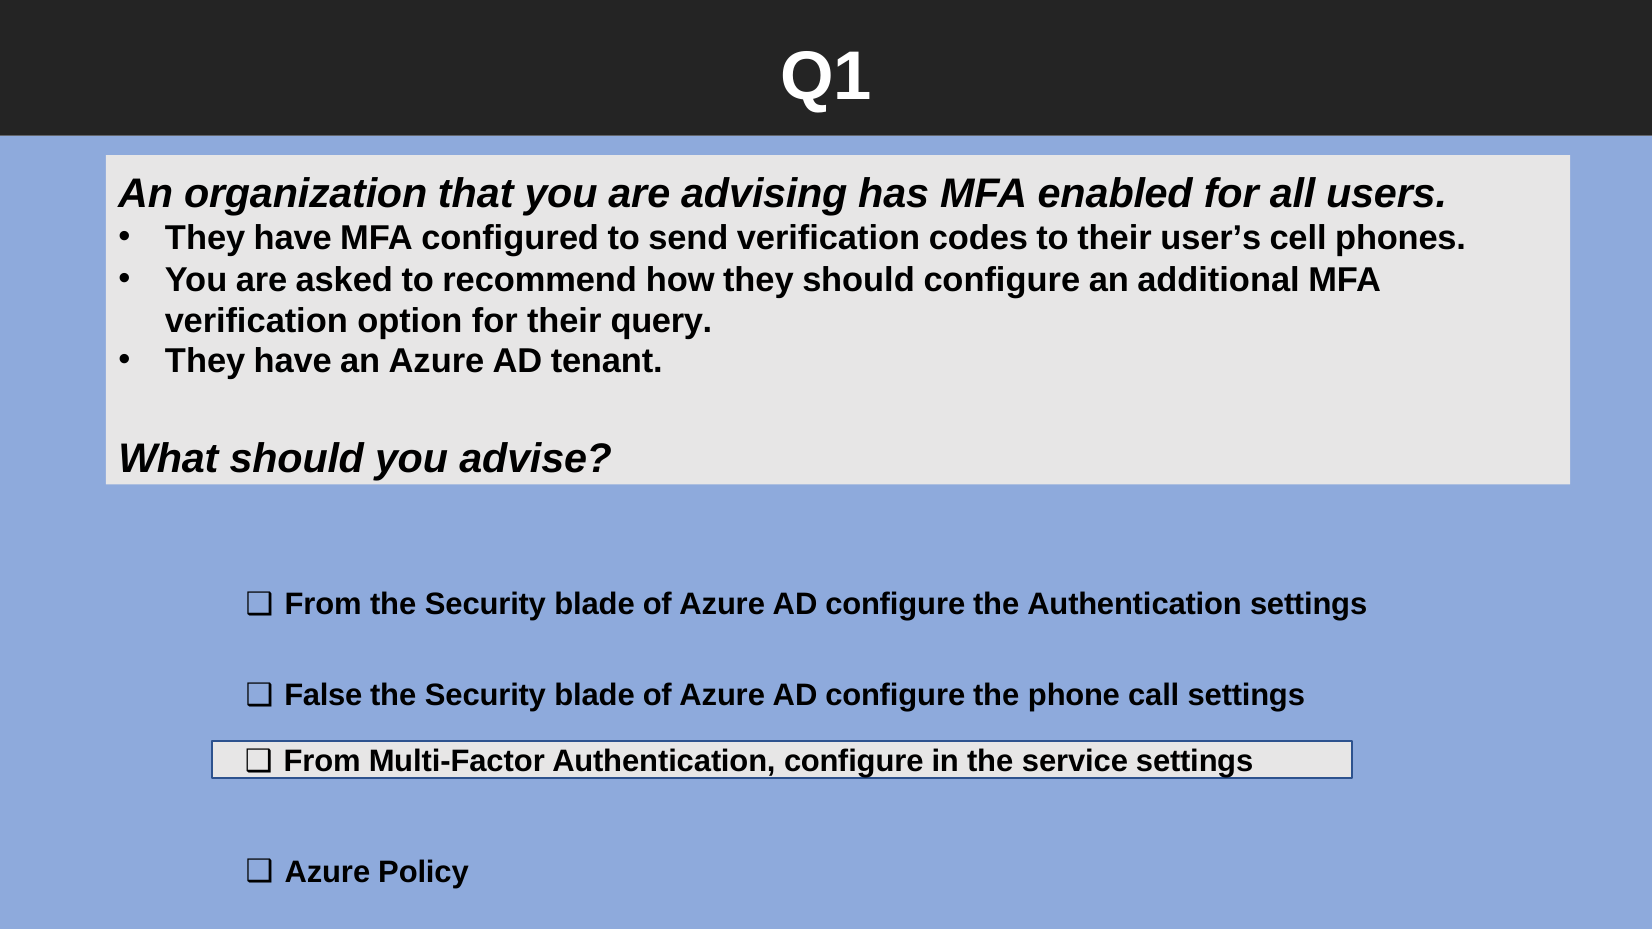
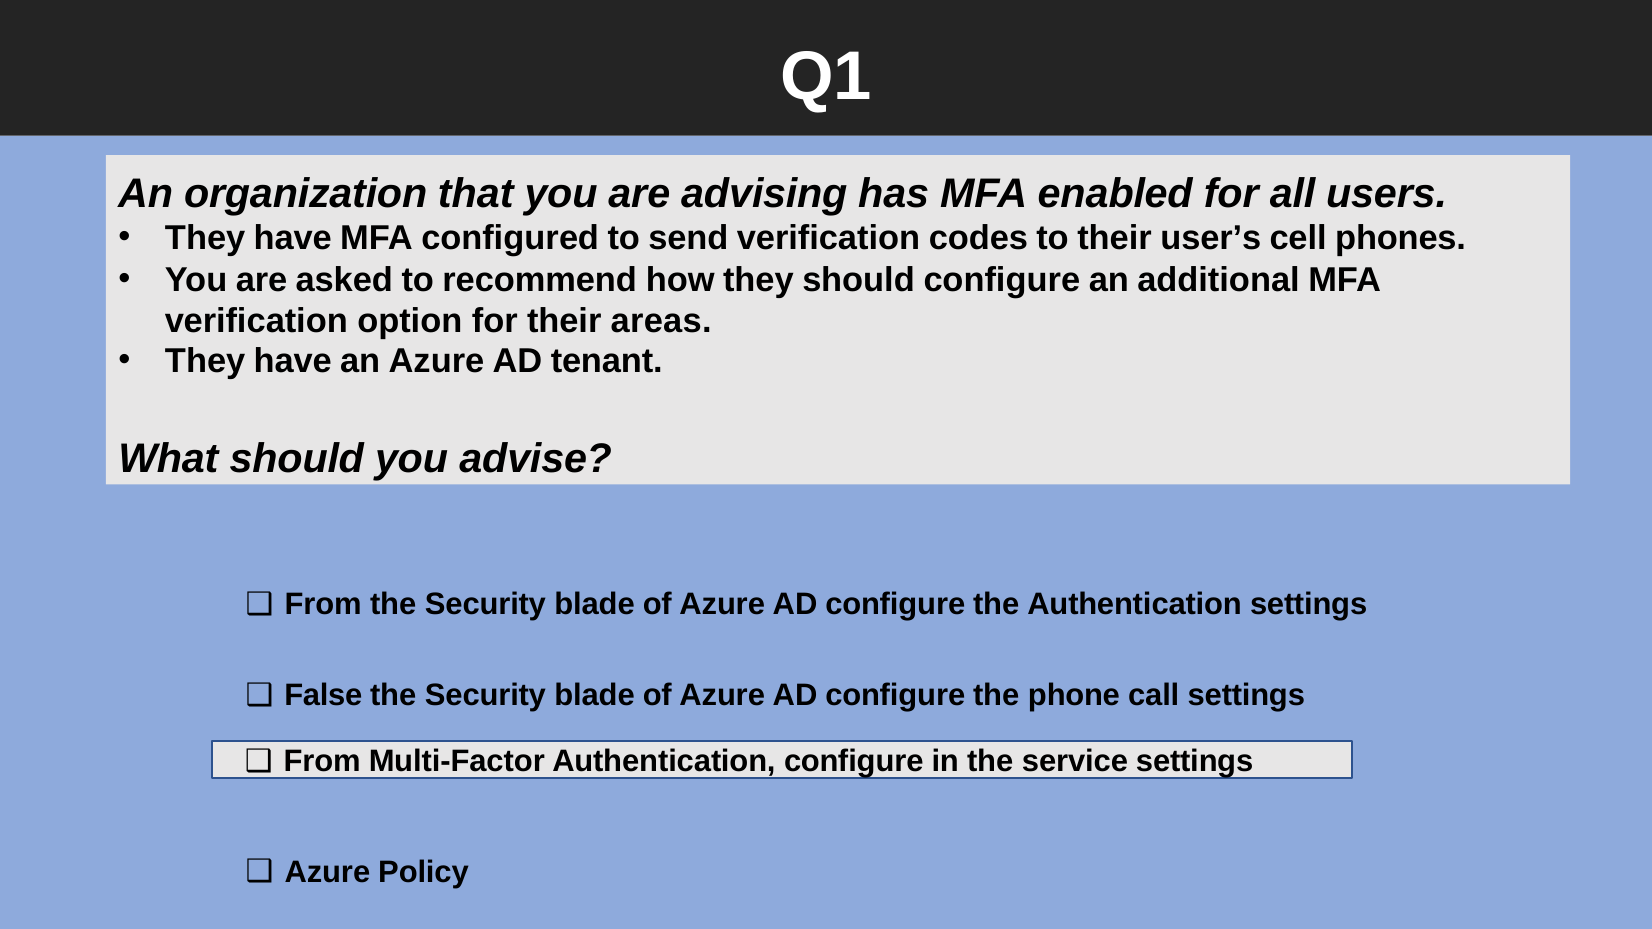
query: query -> areas
